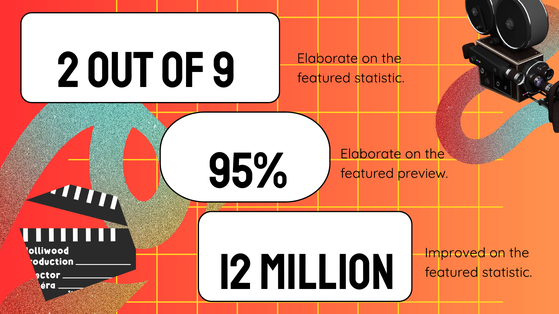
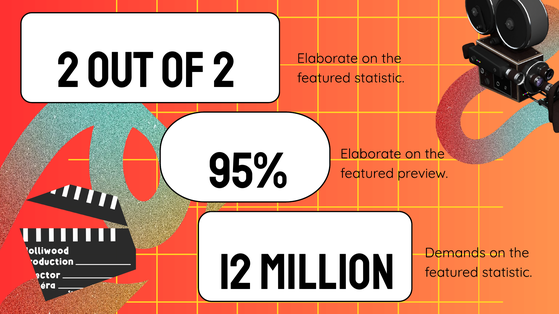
of 9: 9 -> 2
Improved: Improved -> Demands
